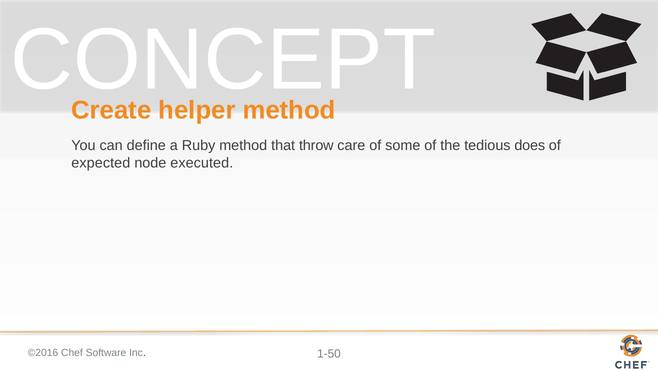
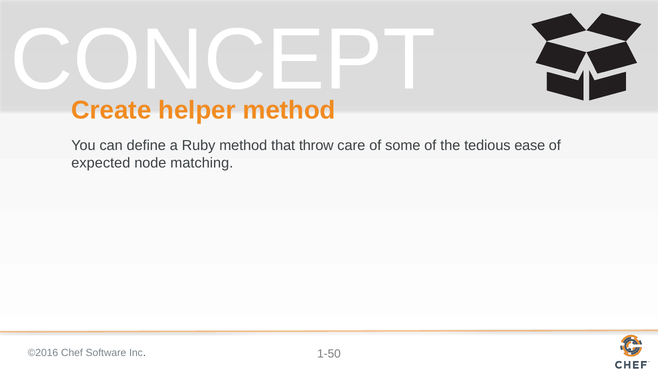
does: does -> ease
executed: executed -> matching
